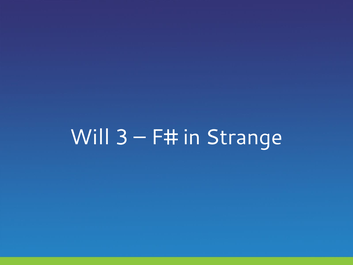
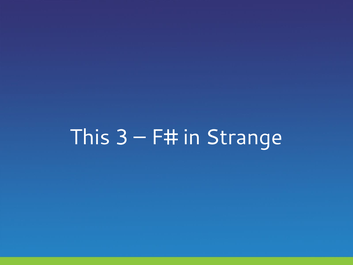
Will: Will -> This
